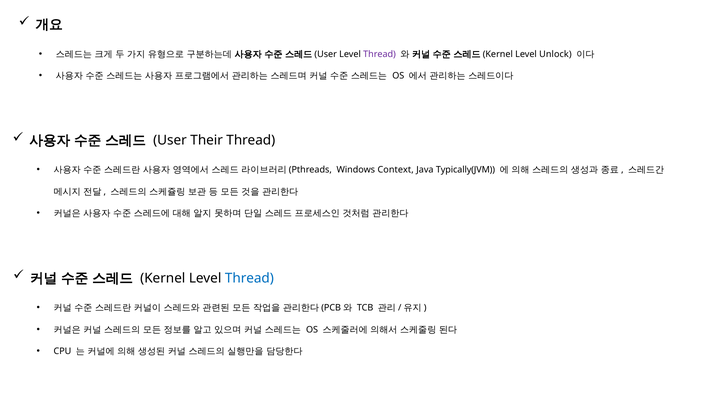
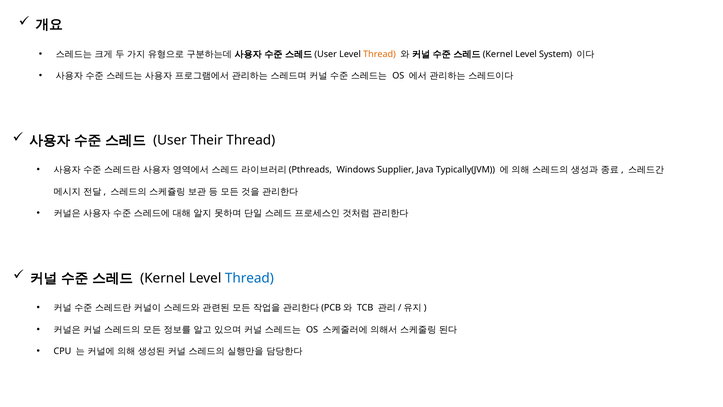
Thread at (380, 54) colour: purple -> orange
Unlock: Unlock -> System
Context: Context -> Supplier
